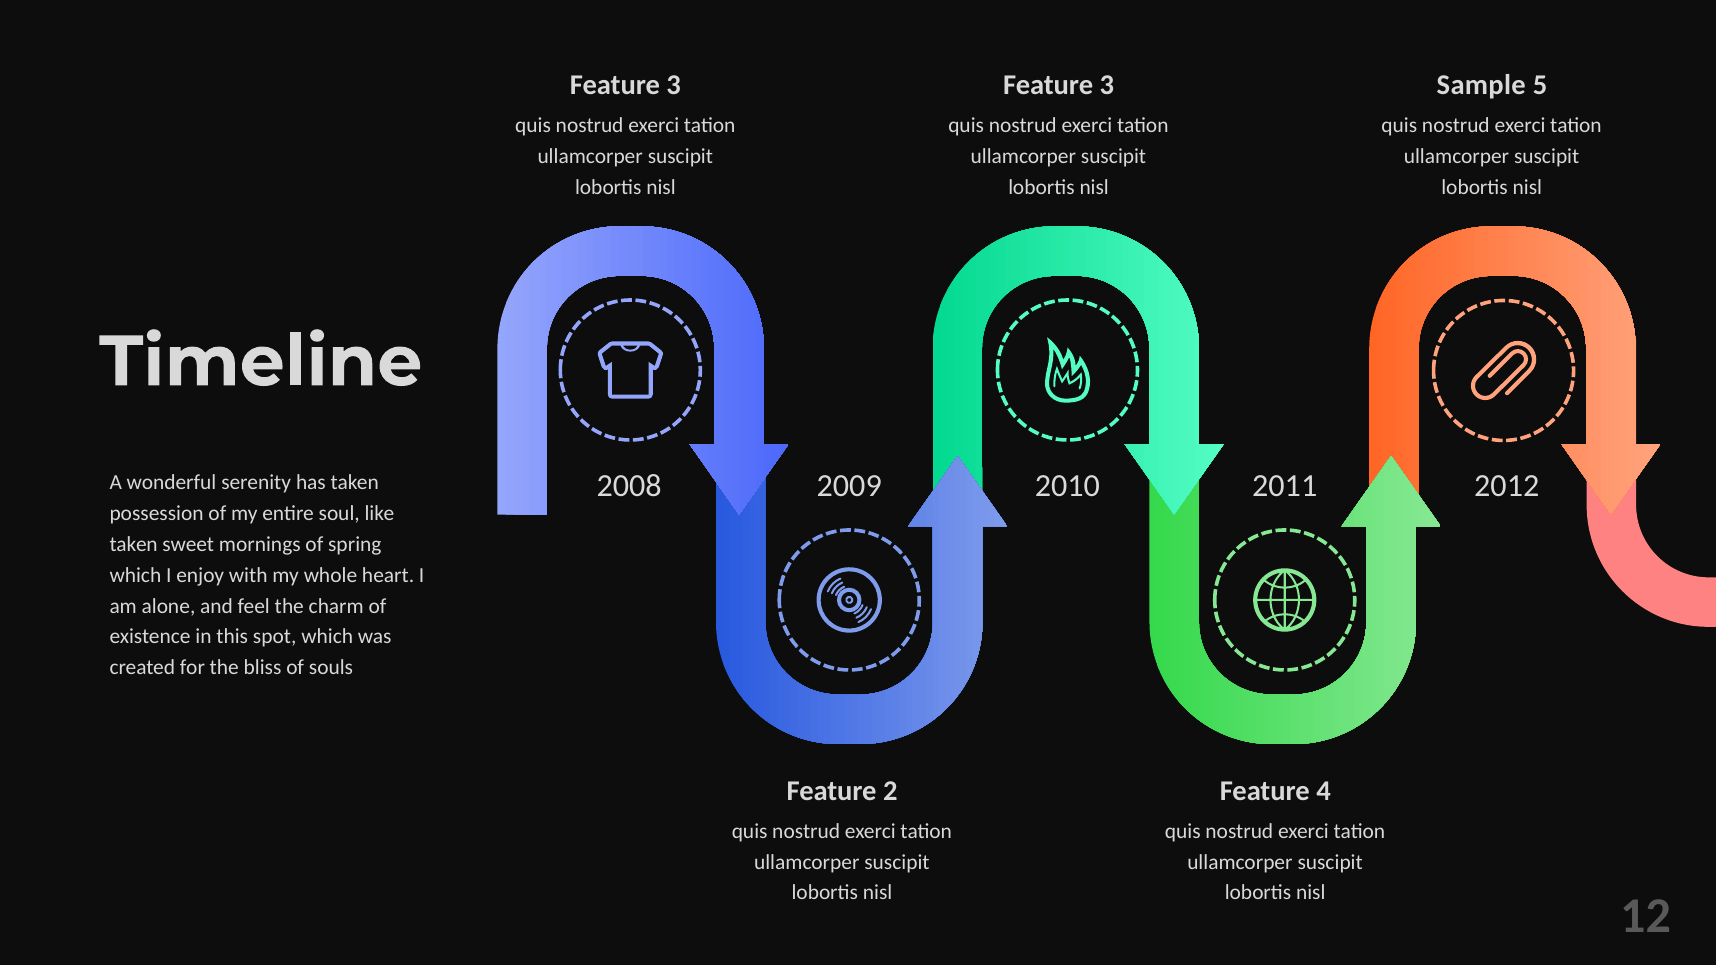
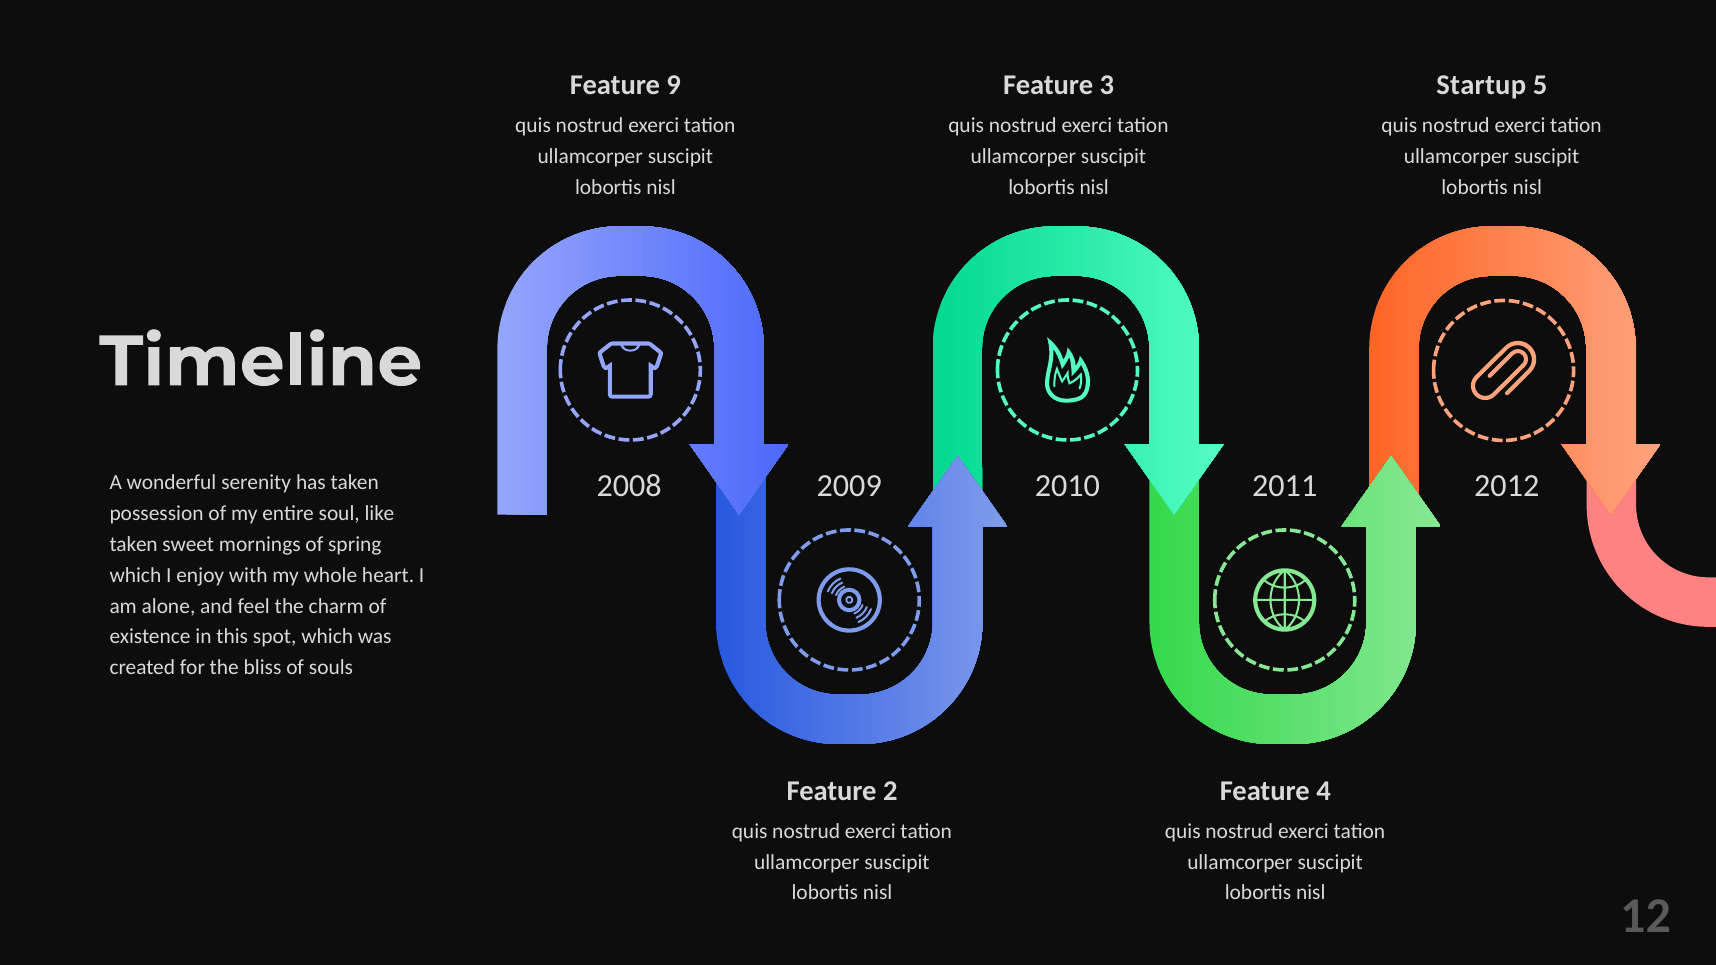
3 at (674, 85): 3 -> 9
Sample: Sample -> Startup
